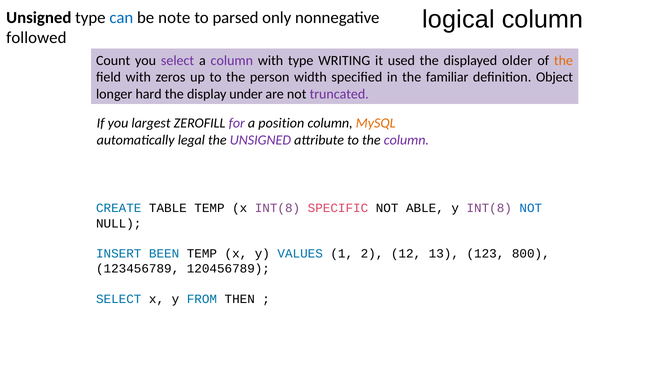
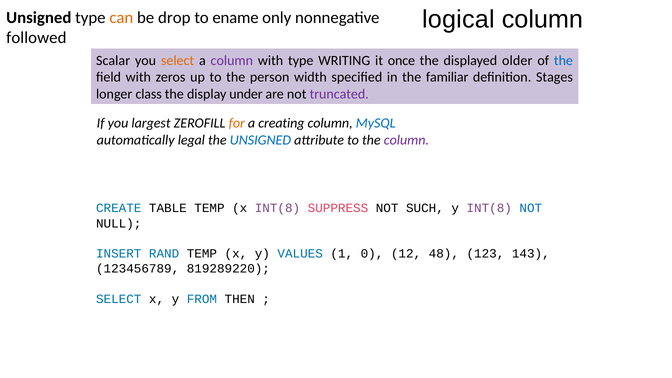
can colour: blue -> orange
note: note -> drop
parsed: parsed -> ename
Count: Count -> Scalar
select at (178, 60) colour: purple -> orange
used: used -> once
the at (563, 60) colour: orange -> blue
Object: Object -> Stages
hard: hard -> class
for colour: purple -> orange
position: position -> creating
MySQL colour: orange -> blue
UNSIGNED at (260, 140) colour: purple -> blue
SPECIFIC: SPECIFIC -> SUPPRESS
ABLE: ABLE -> SUCH
BEEN: BEEN -> RAND
2: 2 -> 0
13: 13 -> 48
800: 800 -> 143
120456789: 120456789 -> 819289220
